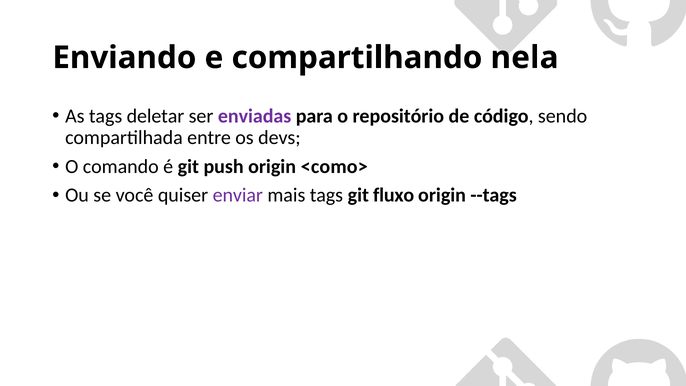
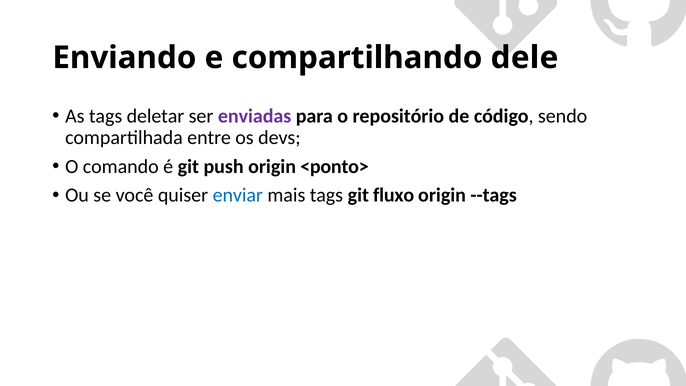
nela: nela -> dele
<como>: <como> -> <ponto>
enviar colour: purple -> blue
